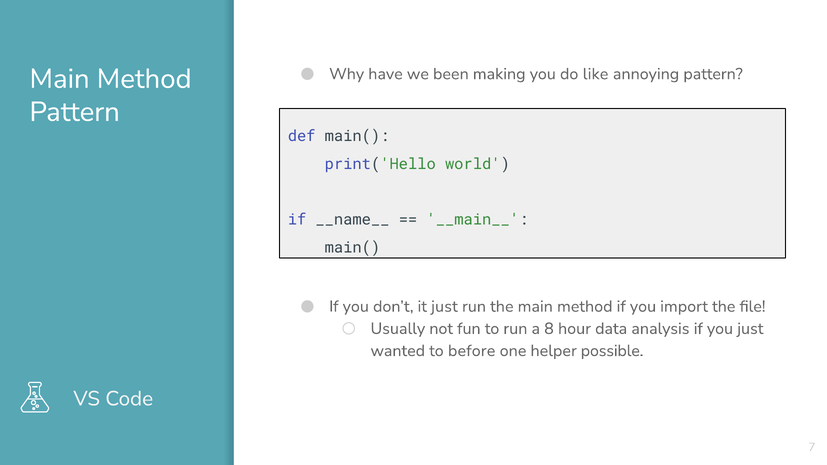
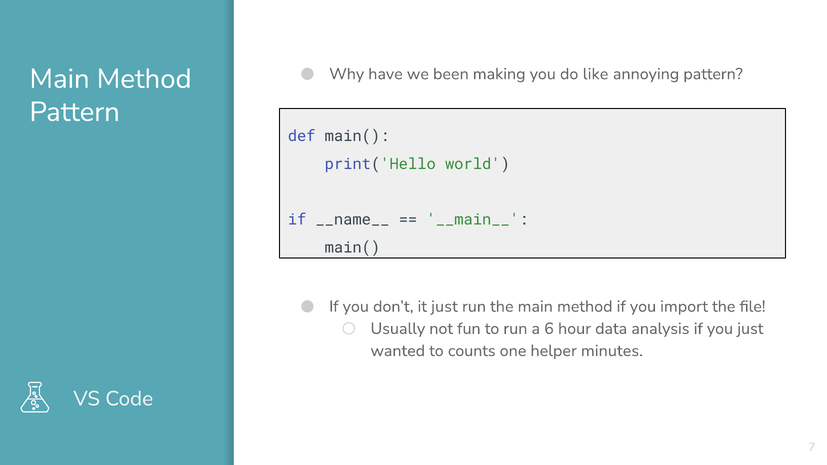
8: 8 -> 6
before: before -> counts
possible: possible -> minutes
